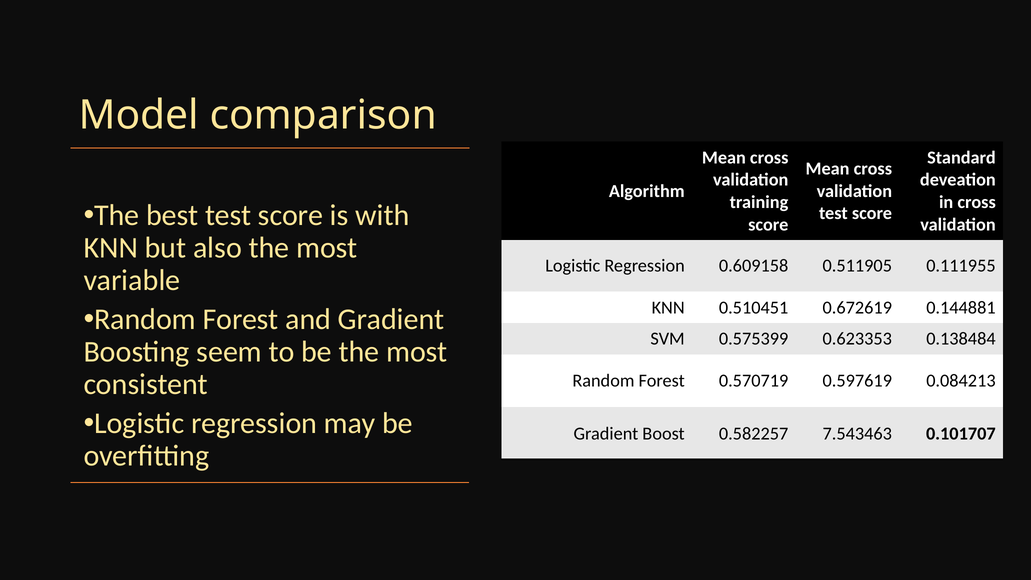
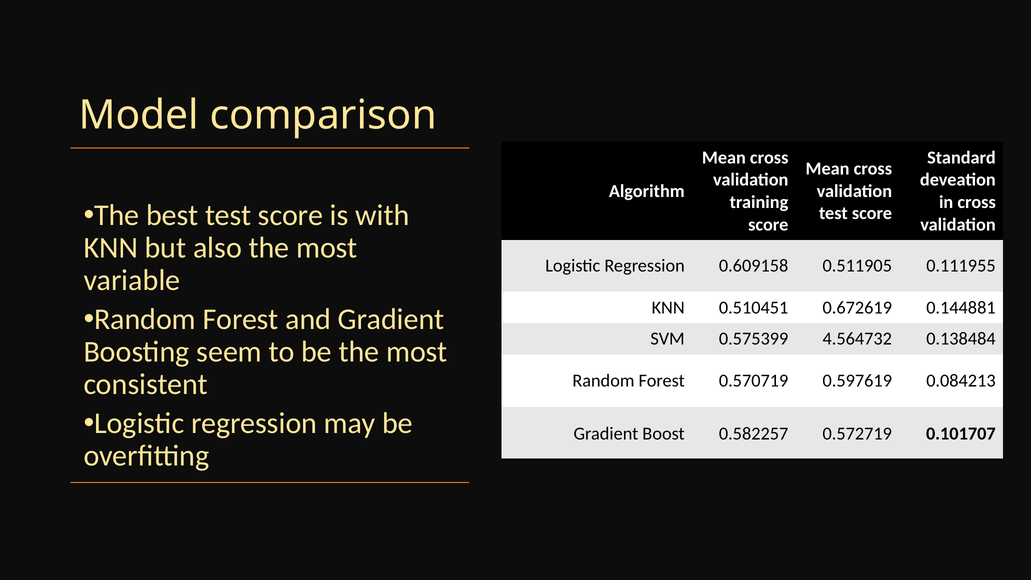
0.623353: 0.623353 -> 4.564732
7.543463: 7.543463 -> 0.572719
